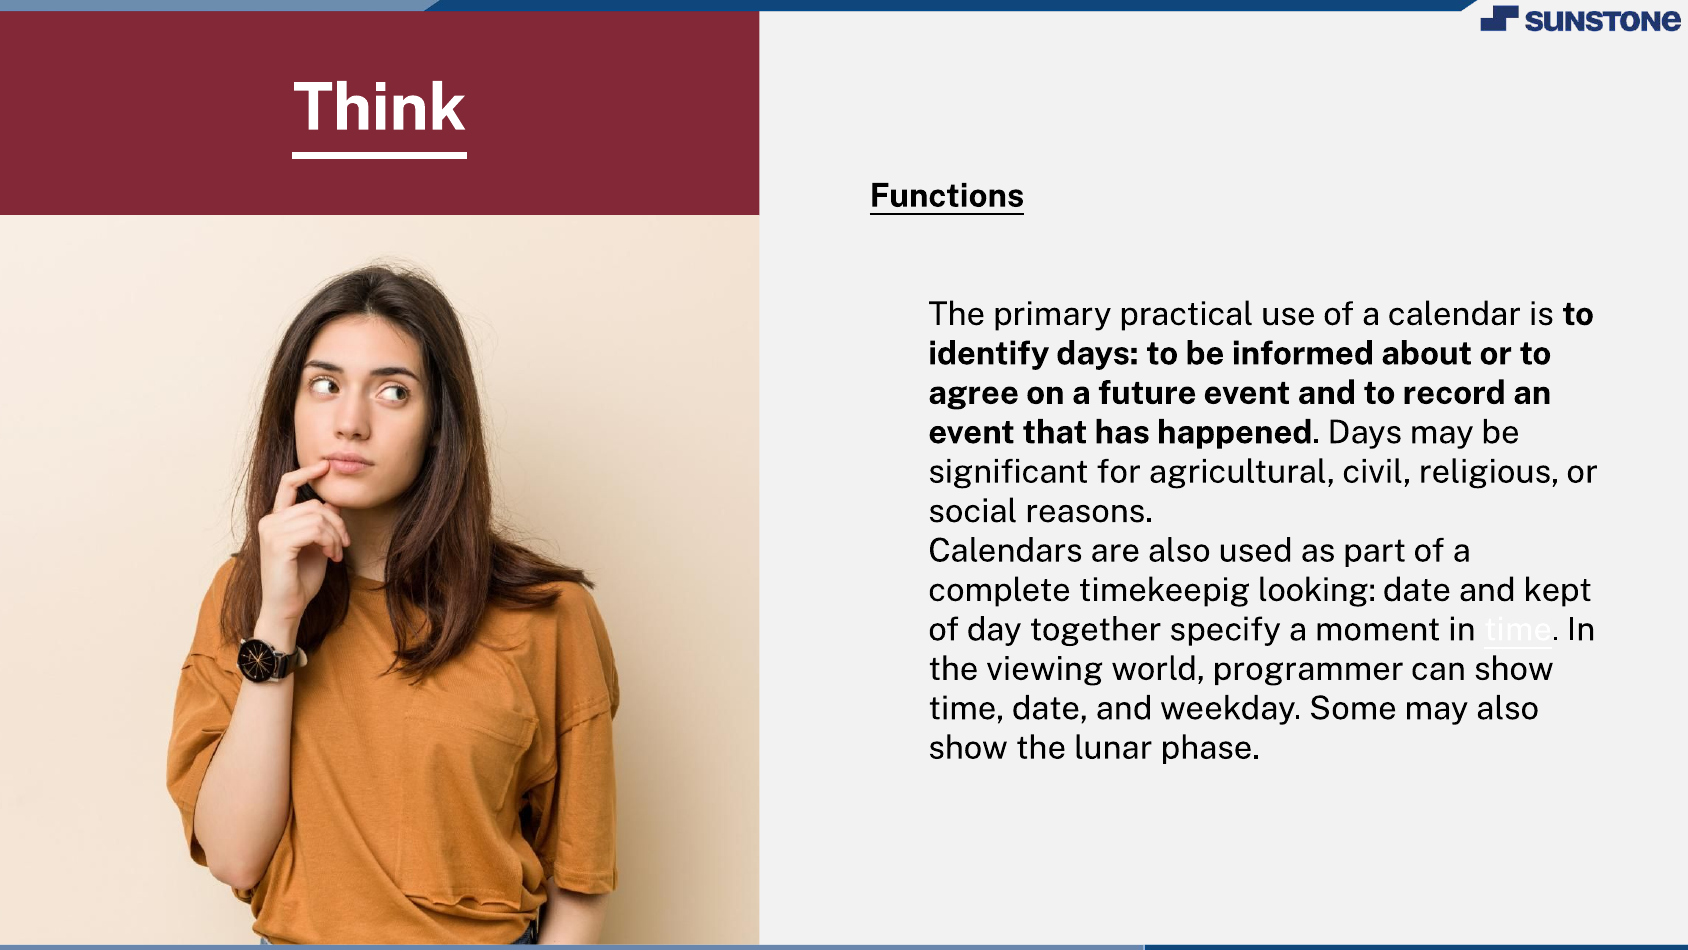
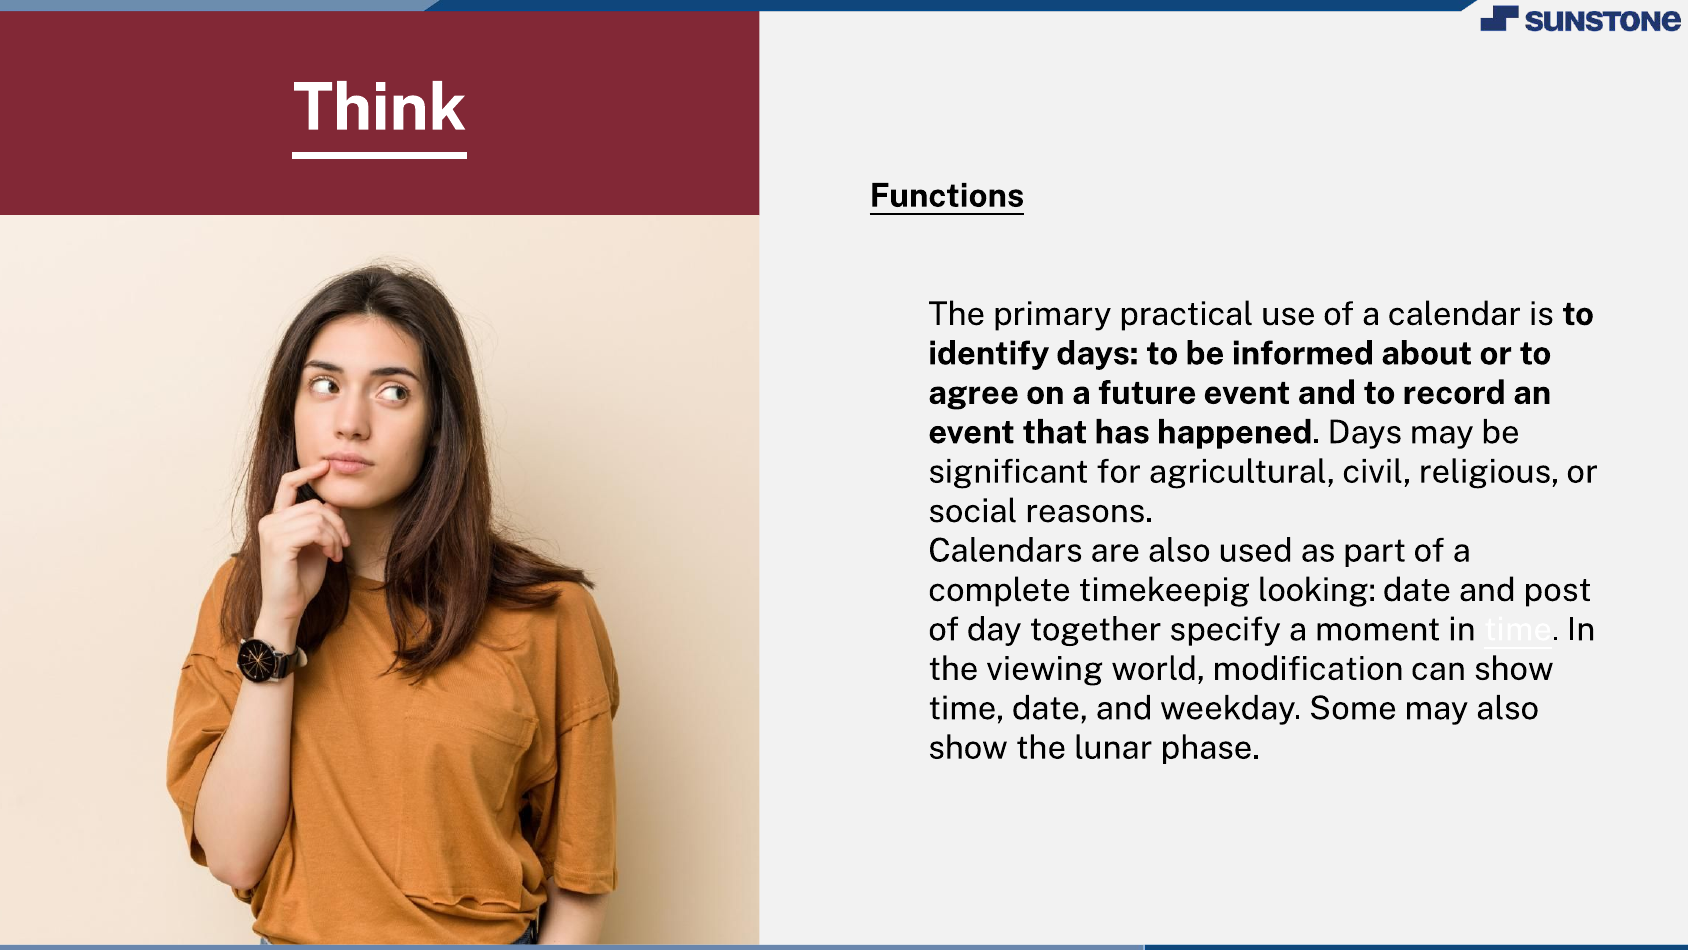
kept: kept -> post
programmer: programmer -> modification
